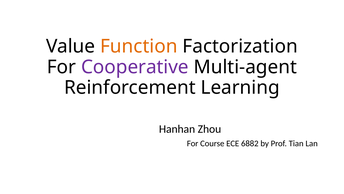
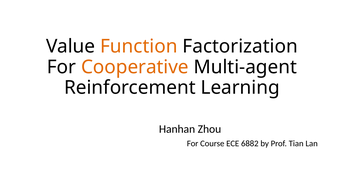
Cooperative colour: purple -> orange
